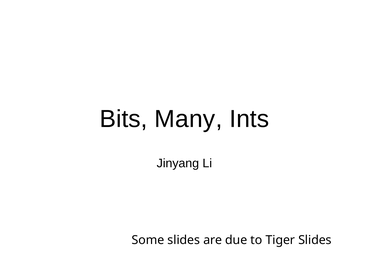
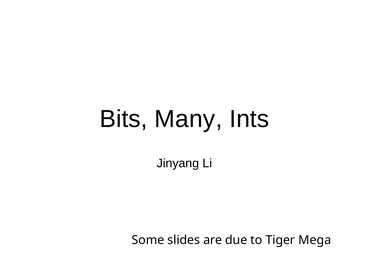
Tiger Slides: Slides -> Mega
